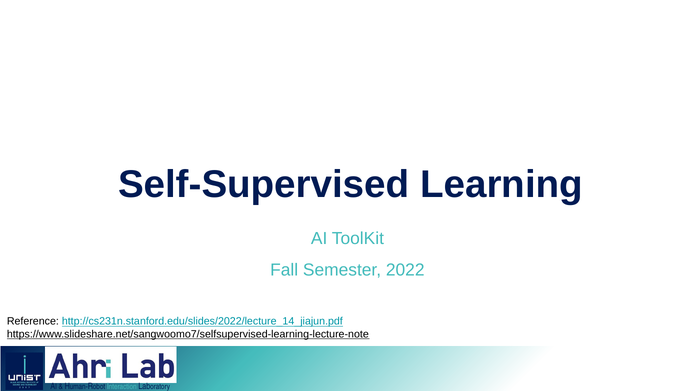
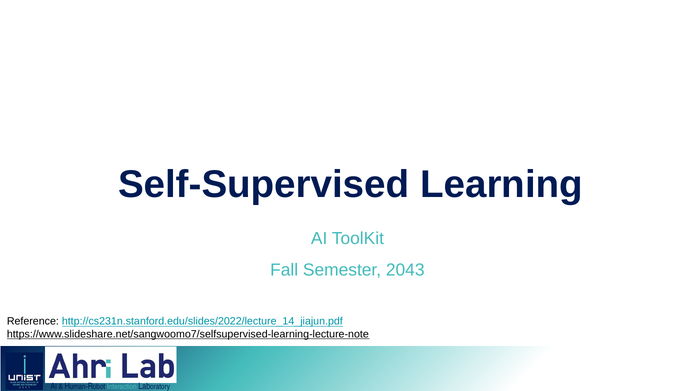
2022: 2022 -> 2043
